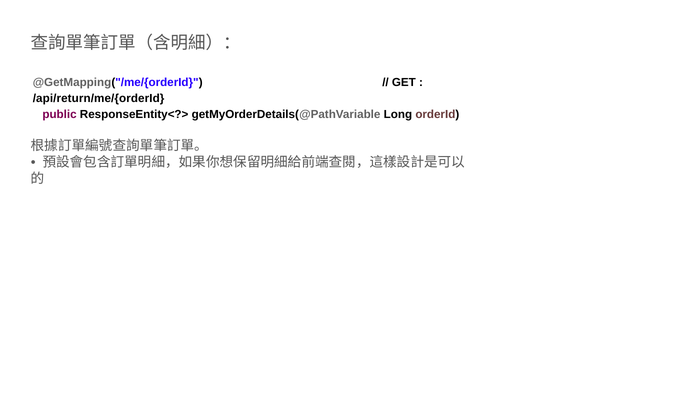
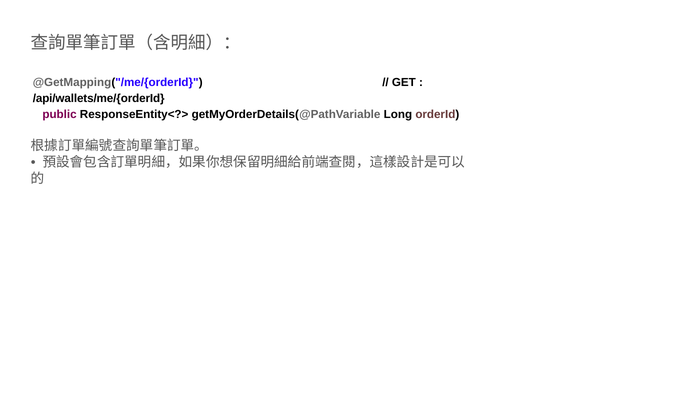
/api/return/me/{orderId: /api/return/me/{orderId -> /api/wallets/me/{orderId
